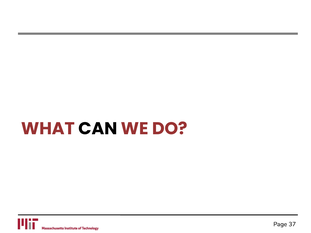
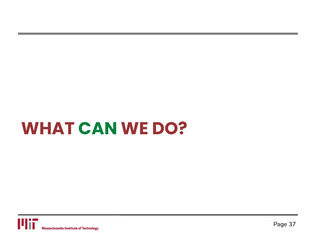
CAN colour: black -> green
